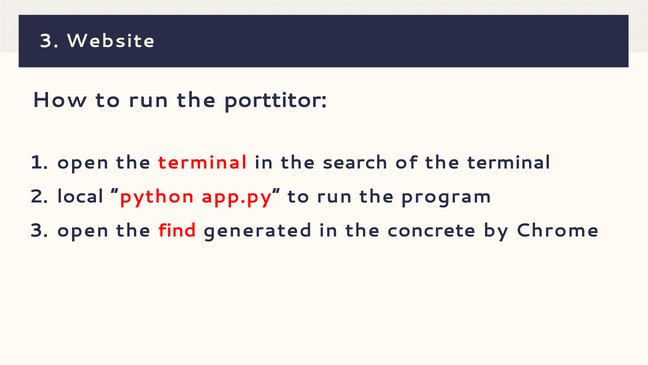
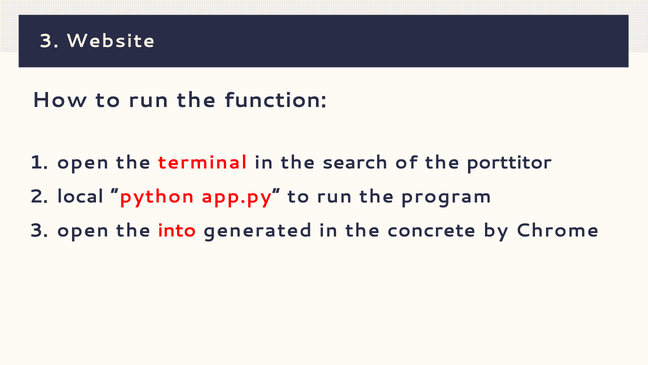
porttitor: porttitor -> function
of the terminal: terminal -> porttitor
find: find -> into
